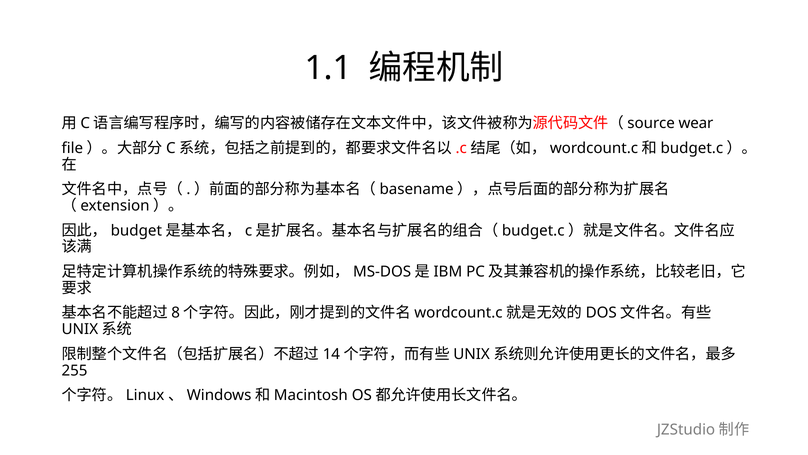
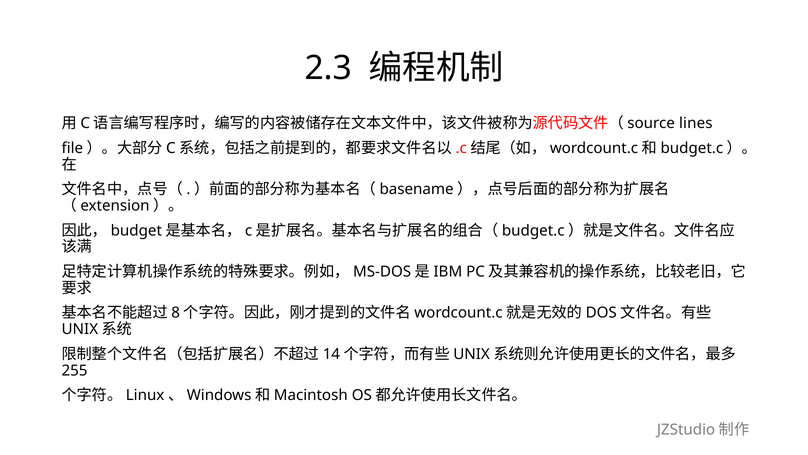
1.1: 1.1 -> 2.3
wear: wear -> lines
